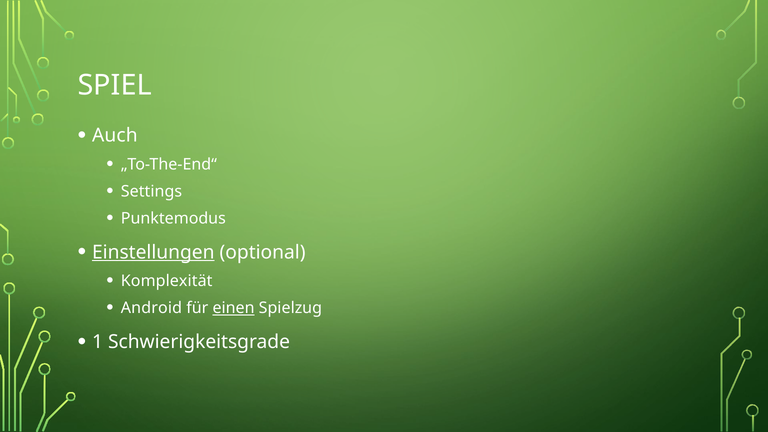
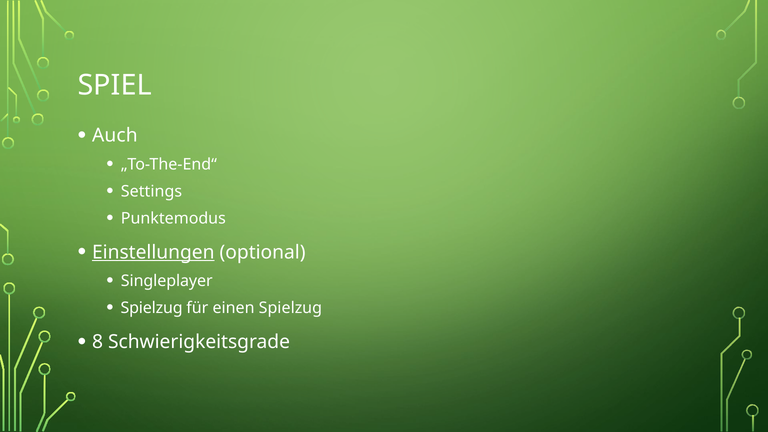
Komplexität: Komplexität -> Singleplayer
Android at (151, 308): Android -> Spielzug
einen underline: present -> none
1: 1 -> 8
